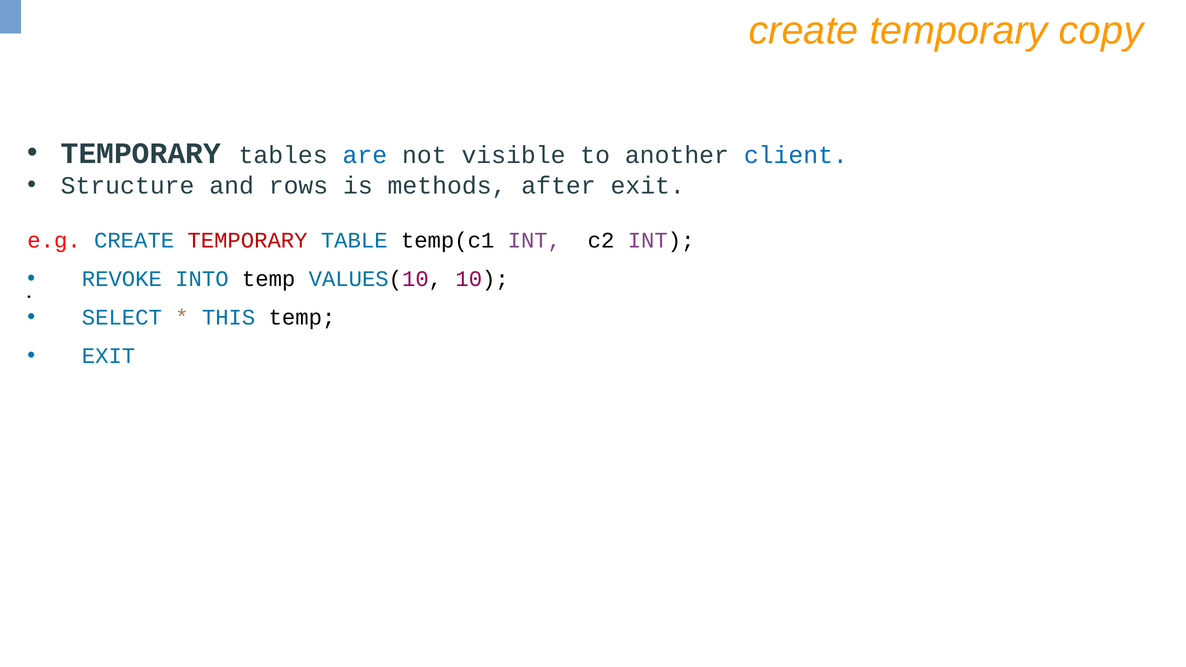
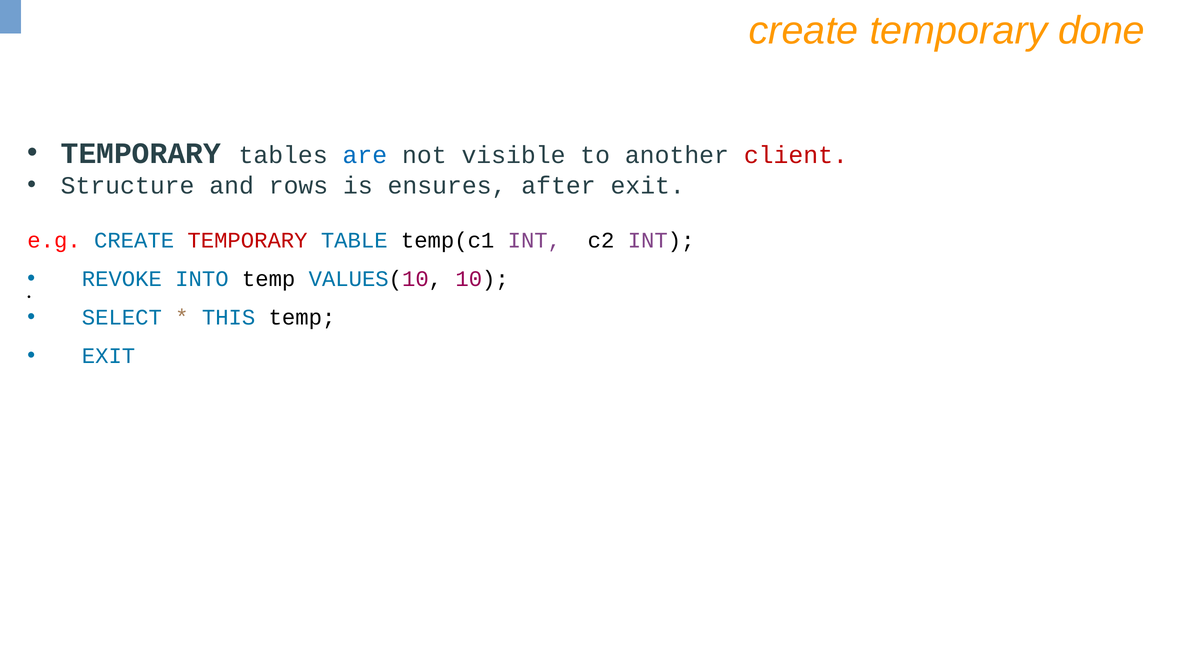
copy: copy -> done
client colour: blue -> red
methods: methods -> ensures
